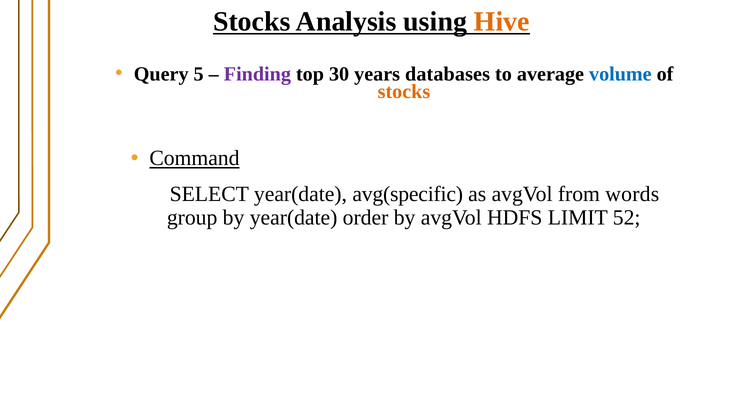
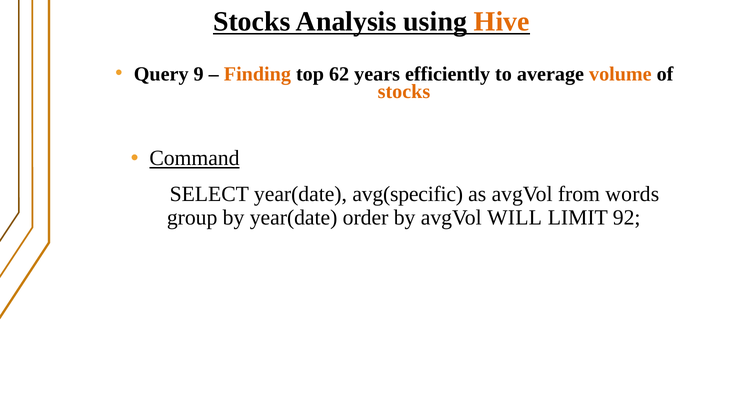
5: 5 -> 9
Finding colour: purple -> orange
30: 30 -> 62
databases: databases -> efficiently
volume colour: blue -> orange
HDFS: HDFS -> WILL
52: 52 -> 92
